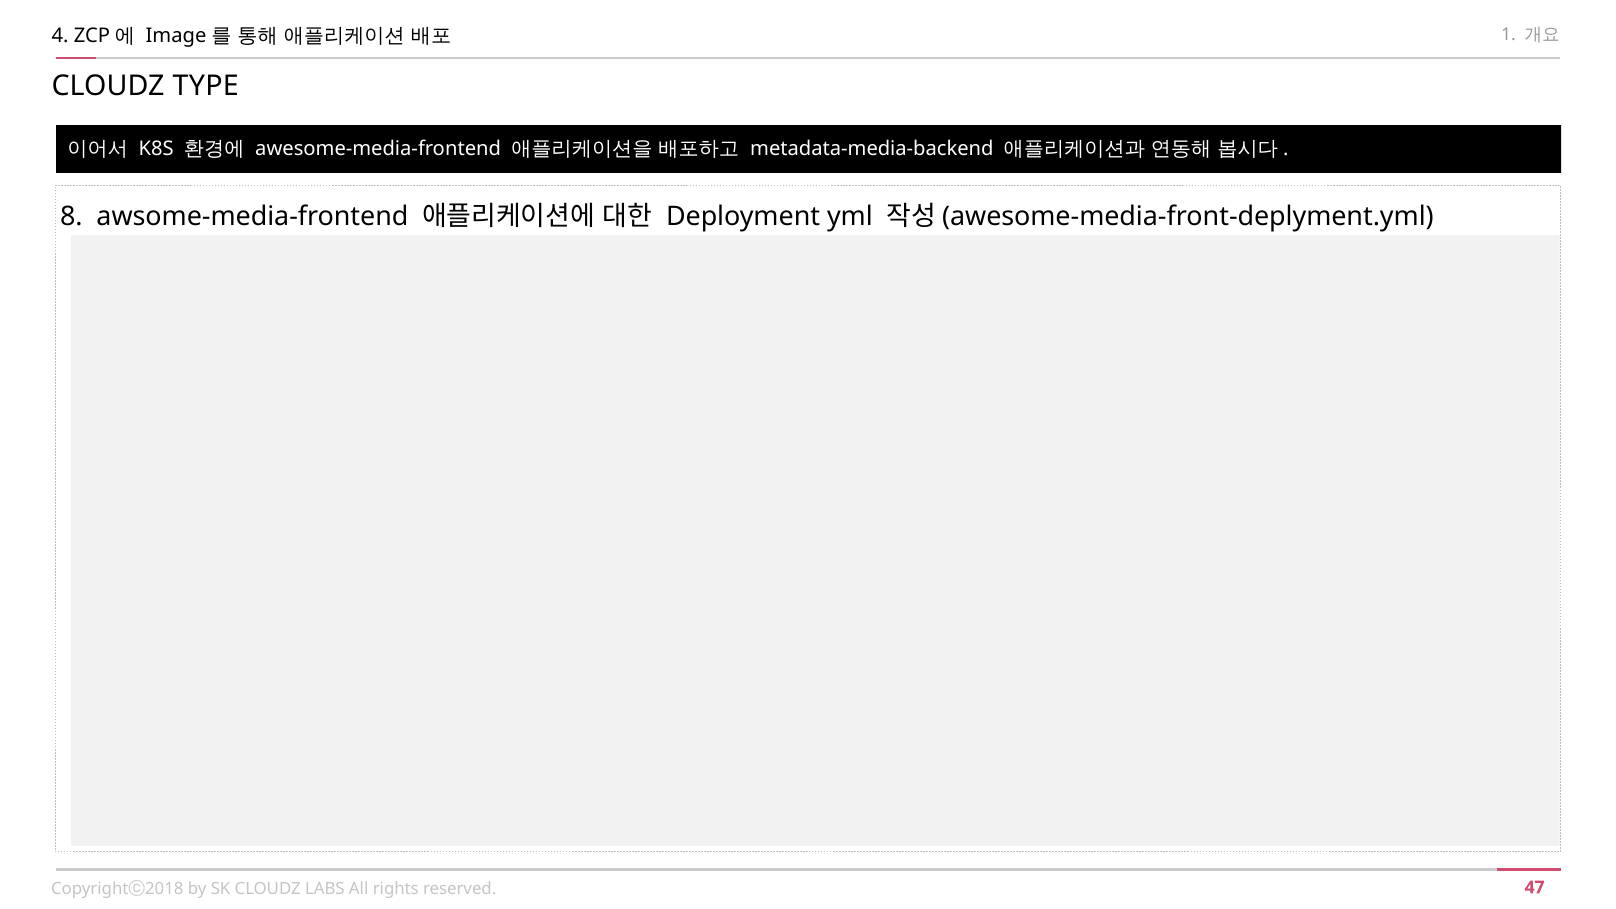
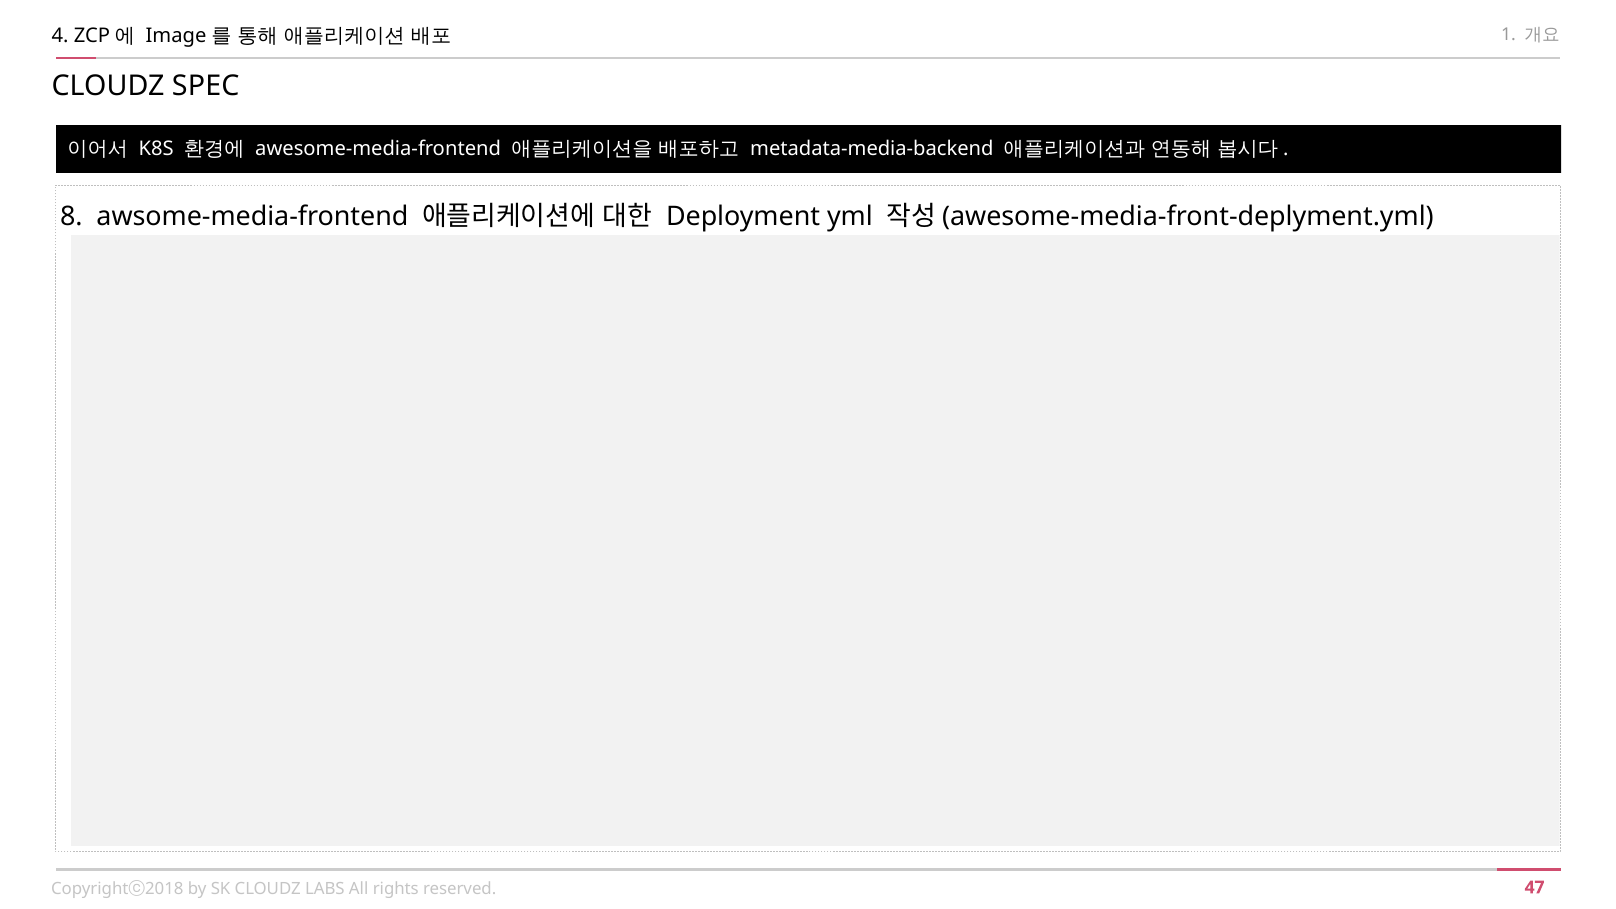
CLOUDZ TYPE: TYPE -> SPEC
